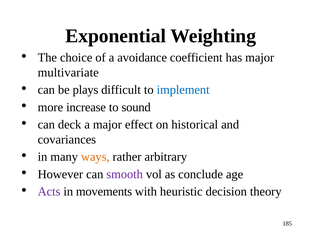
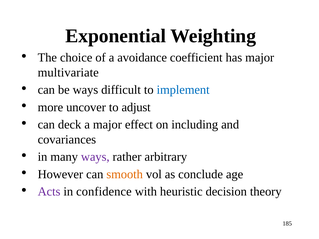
be plays: plays -> ways
increase: increase -> uncover
sound: sound -> adjust
historical: historical -> including
ways at (95, 157) colour: orange -> purple
smooth colour: purple -> orange
movements: movements -> confidence
